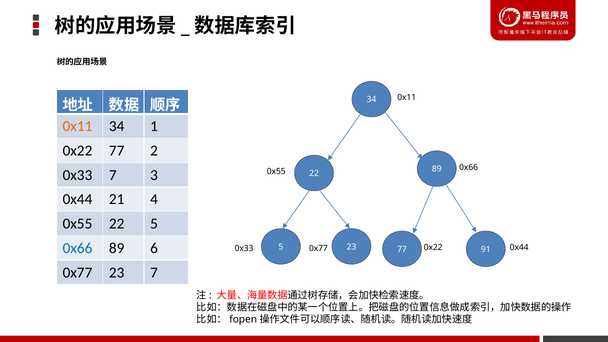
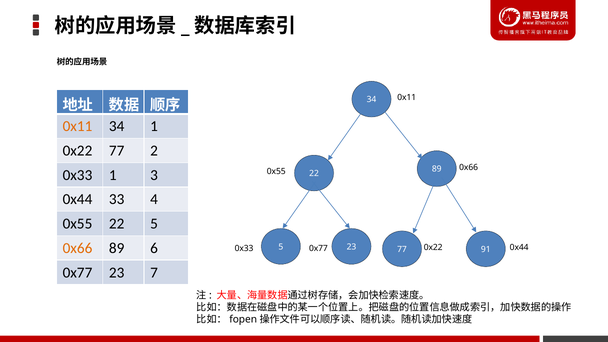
0x33 7: 7 -> 1
21: 21 -> 33
0x66 at (77, 248) colour: blue -> orange
